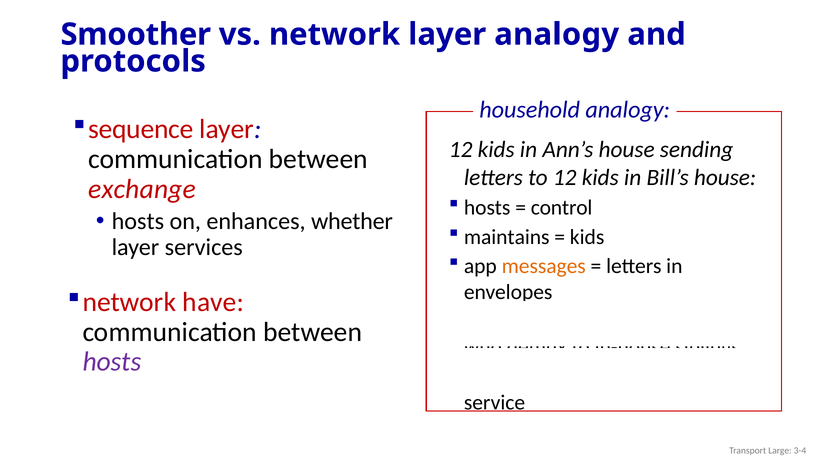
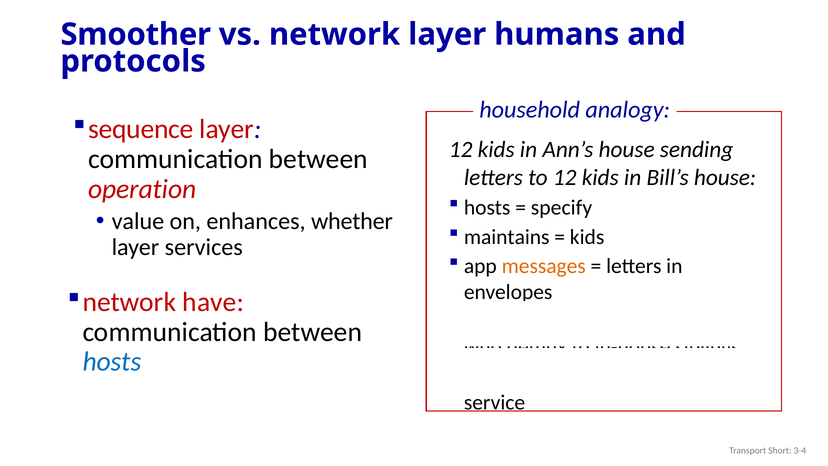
layer analogy: analogy -> humans
exchange: exchange -> operation
control: control -> specify
hosts at (138, 221): hosts -> value
hosts at (112, 362) colour: purple -> blue
Large: Large -> Short
